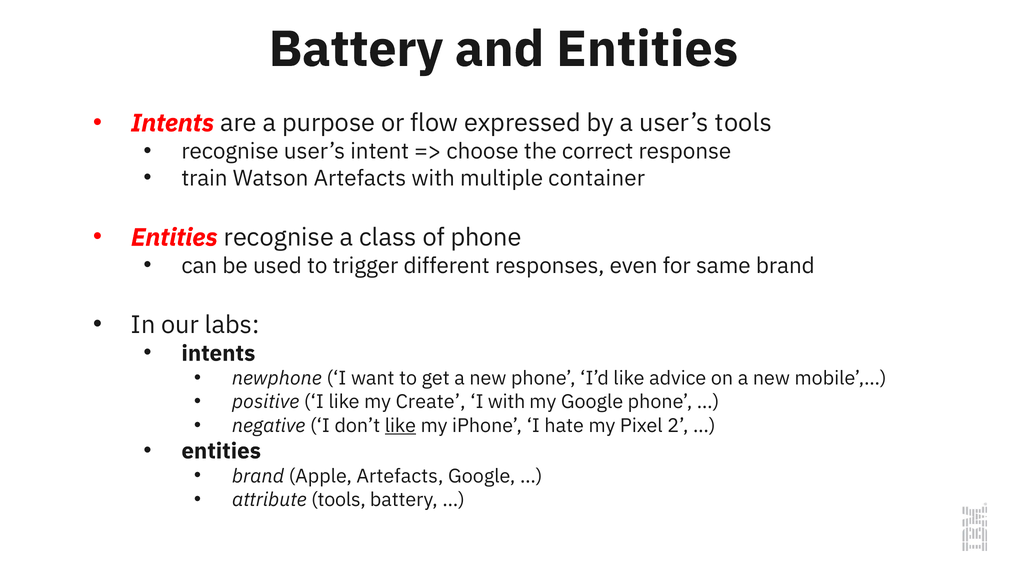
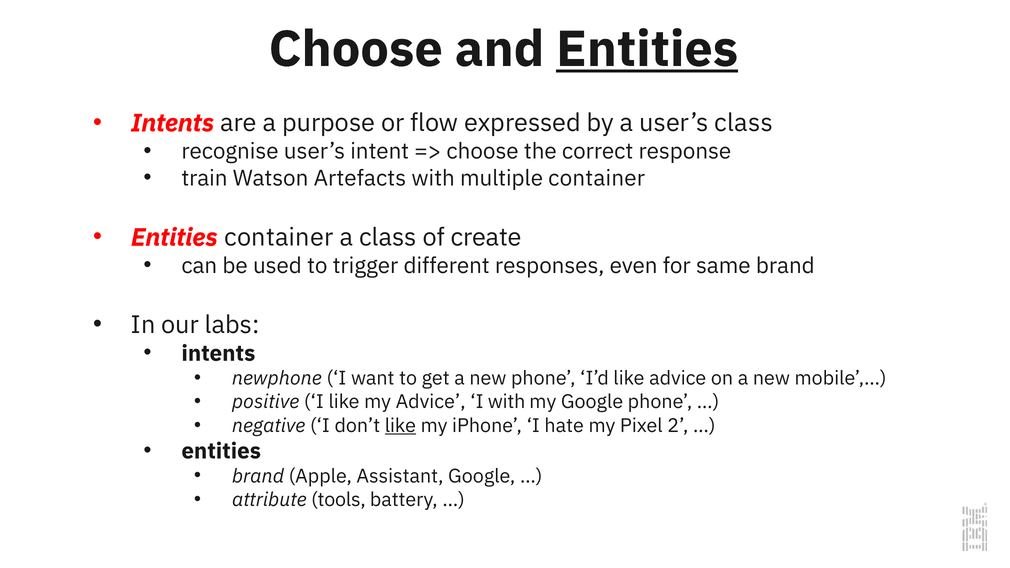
Battery at (356, 49): Battery -> Choose
Entities at (647, 49) underline: none -> present
user’s tools: tools -> class
Entities recognise: recognise -> container
of phone: phone -> create
my Create: Create -> Advice
Apple Artefacts: Artefacts -> Assistant
